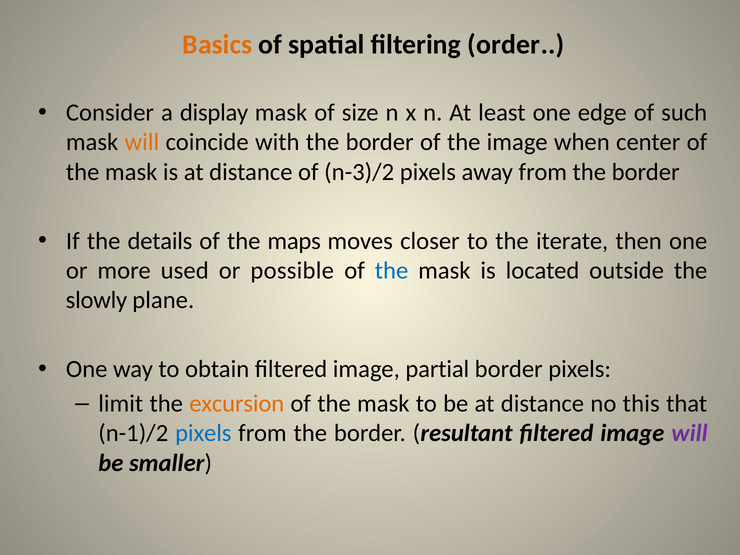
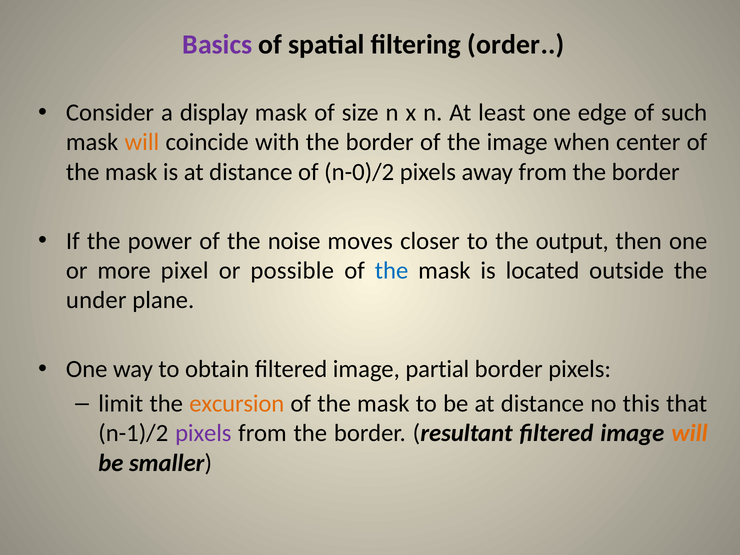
Basics colour: orange -> purple
n-3)/2: n-3)/2 -> n-0)/2
details: details -> power
maps: maps -> noise
iterate: iterate -> output
used: used -> pixel
slowly: slowly -> under
pixels at (203, 433) colour: blue -> purple
will at (690, 433) colour: purple -> orange
